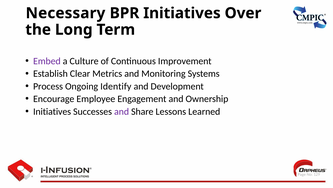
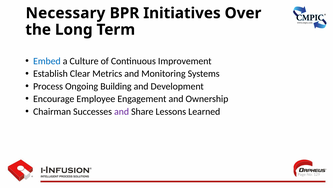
Embed colour: purple -> blue
Identify: Identify -> Building
Initiatives at (52, 111): Initiatives -> Chairman
